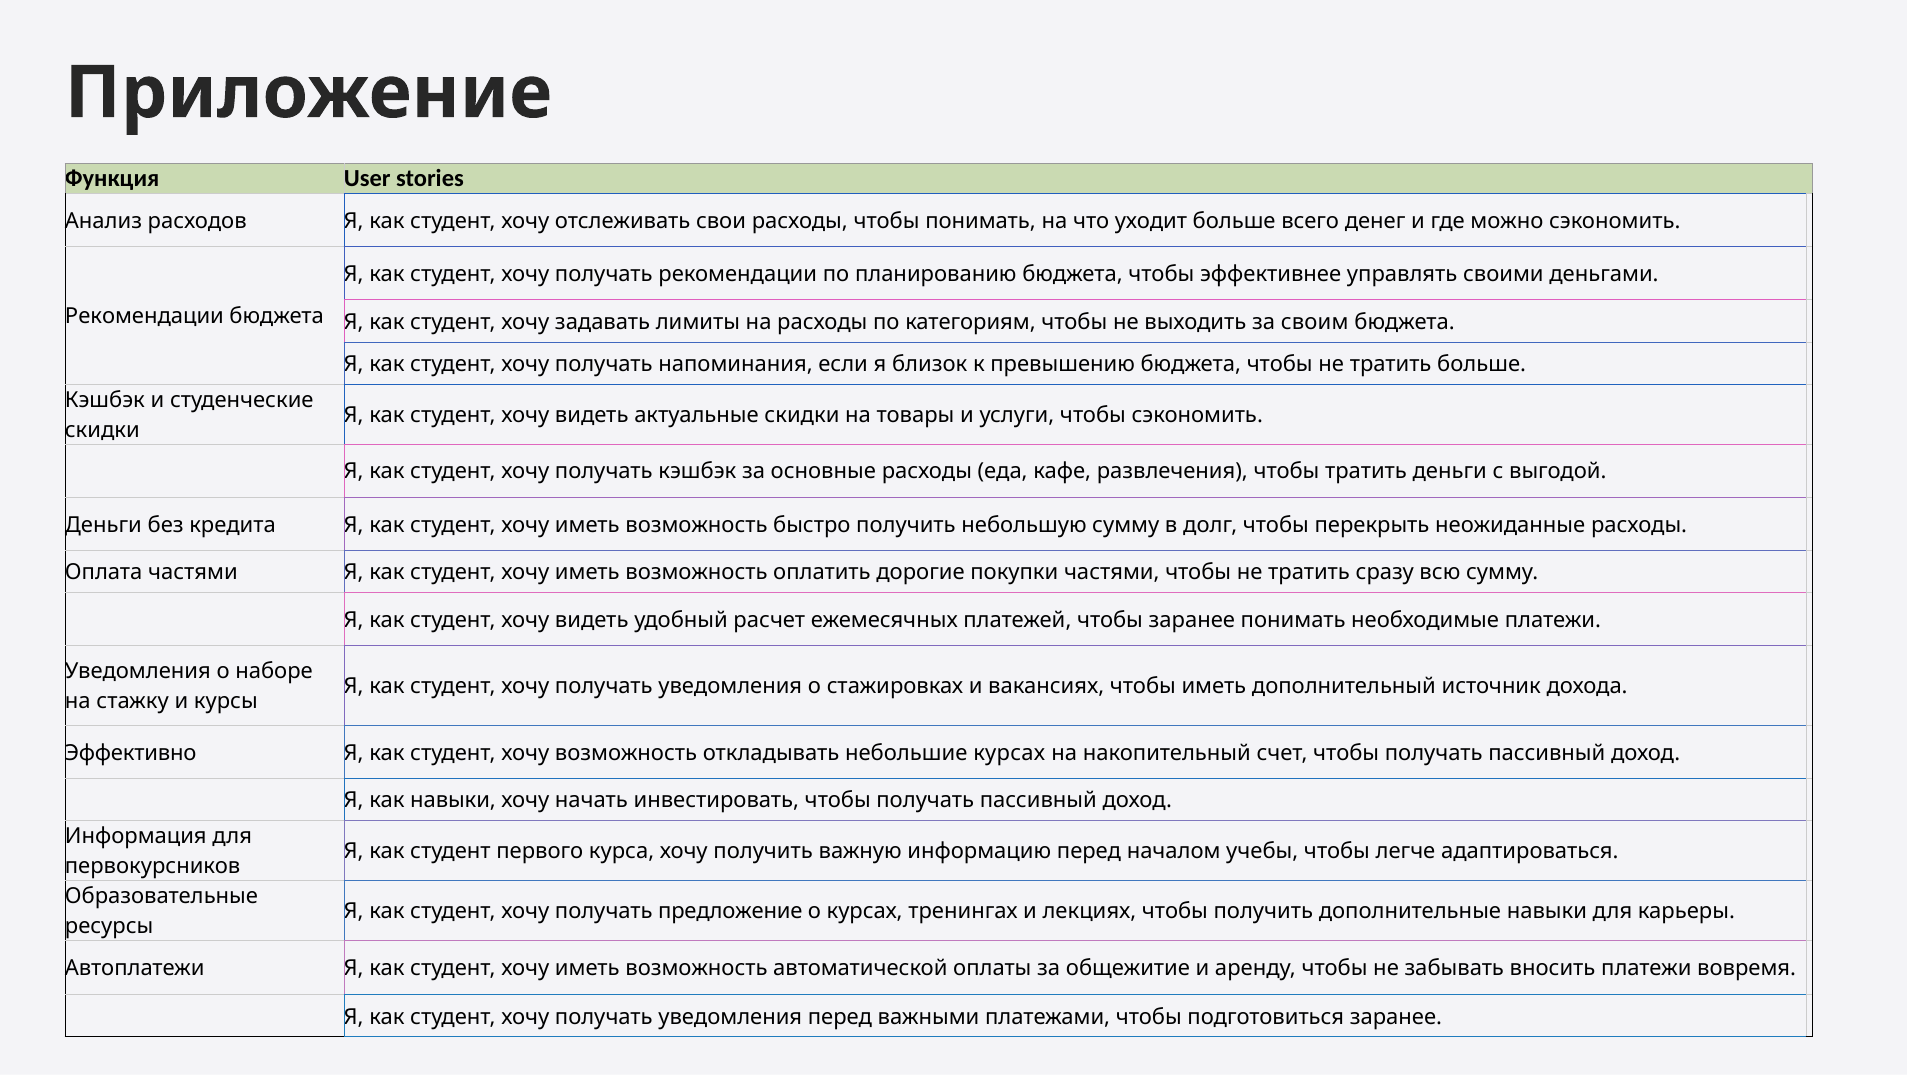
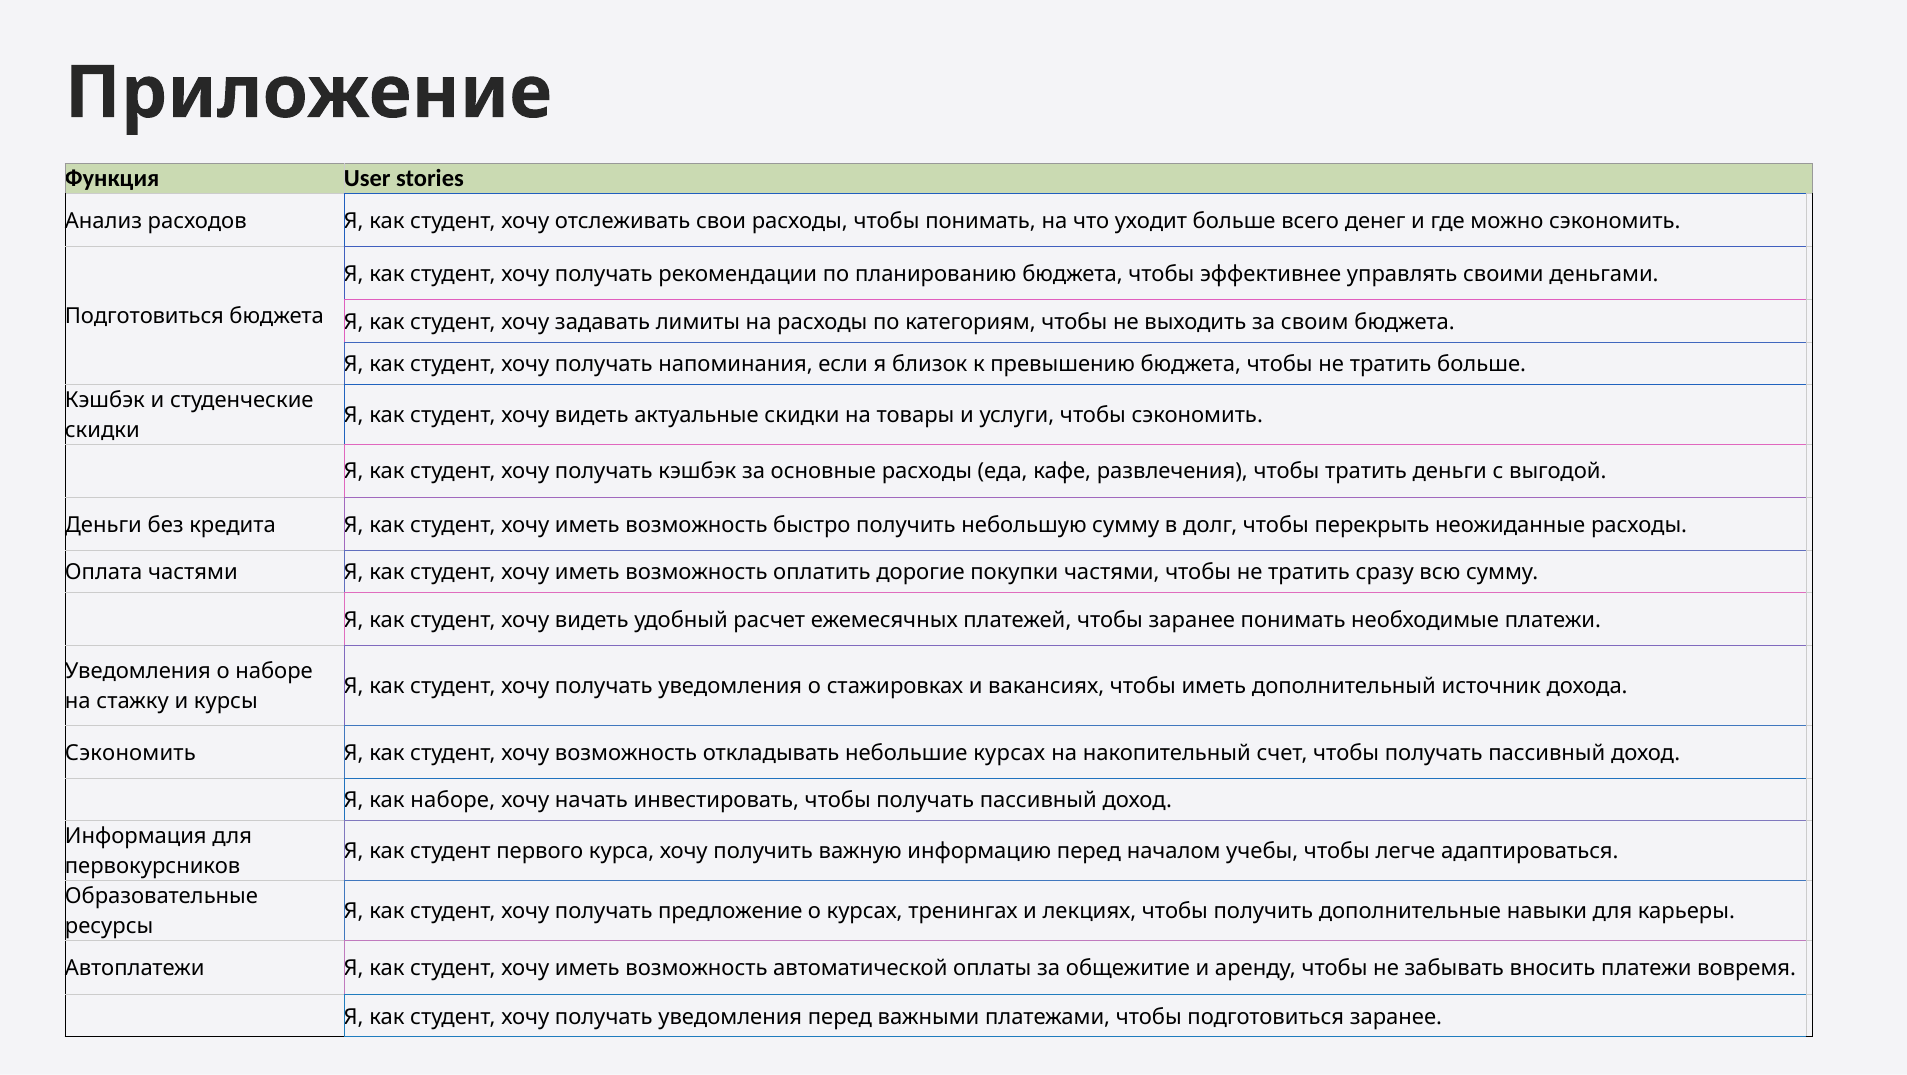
Рекомендации at (144, 316): Рекомендации -> Подготовиться
Эффективно at (131, 753): Эффективно -> Сэкономить
как навыки: навыки -> наборе
